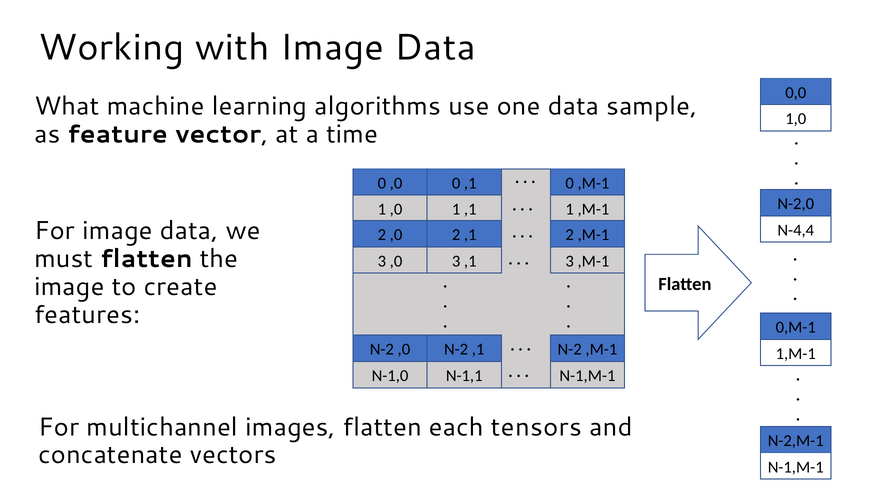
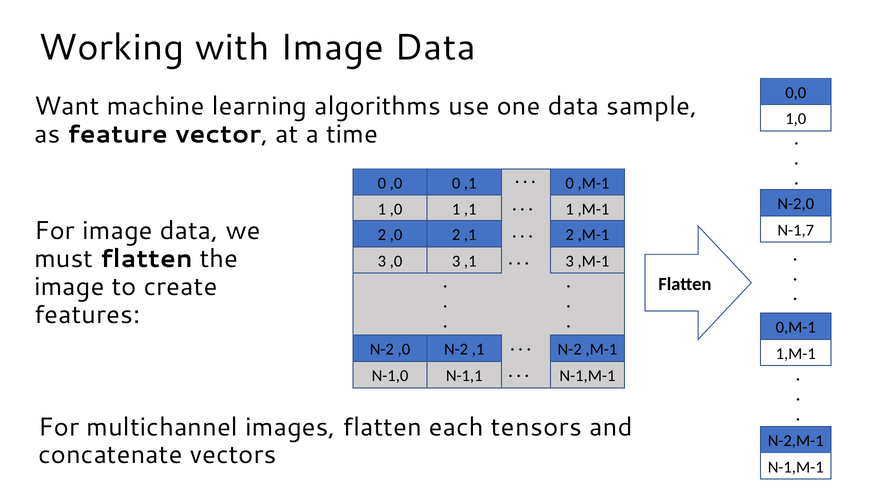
What: What -> Want
N-4,4: N-4,4 -> N-1,7
